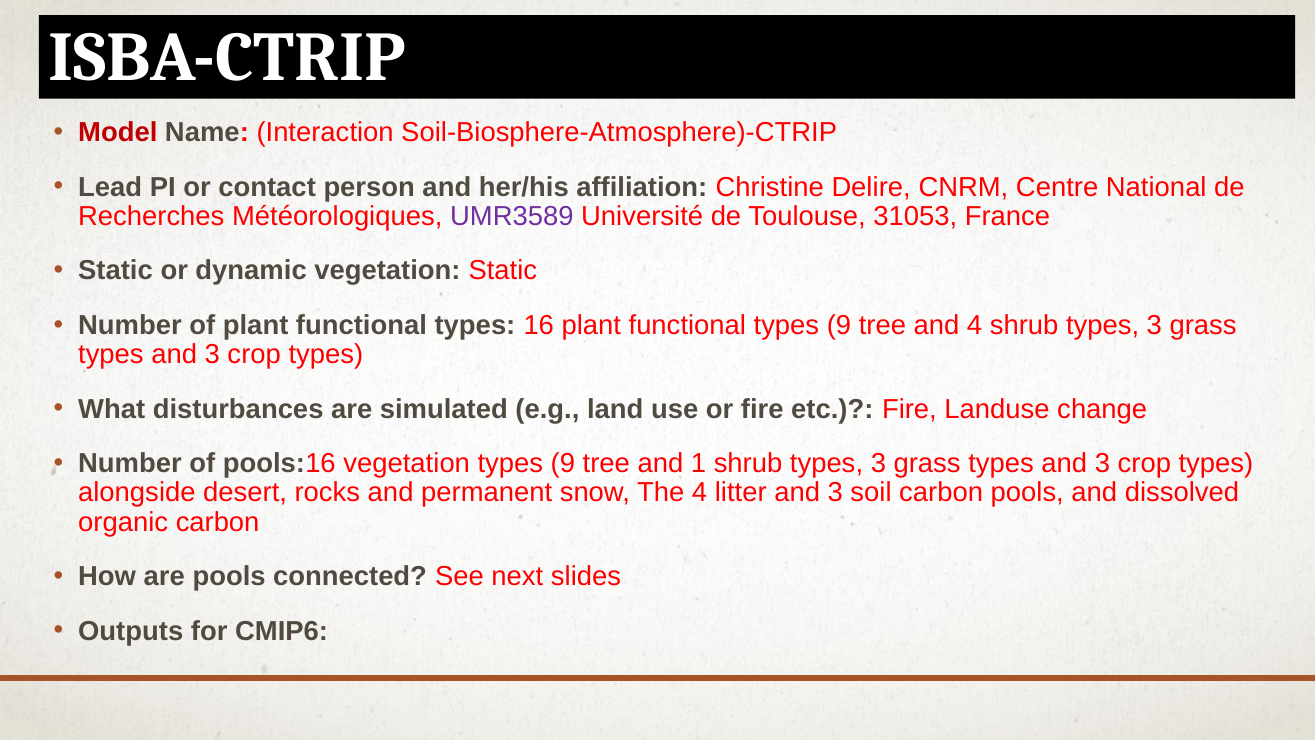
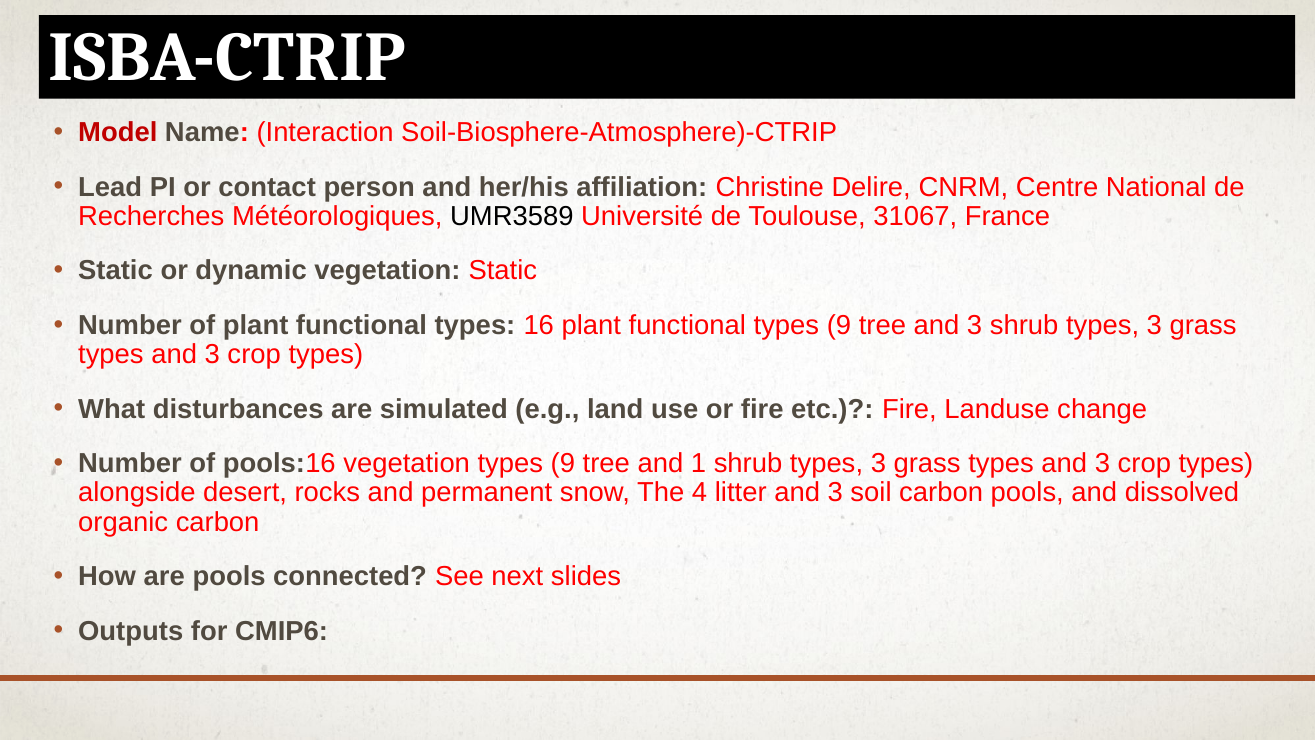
UMR3589 colour: purple -> black
31053: 31053 -> 31067
tree and 4: 4 -> 3
